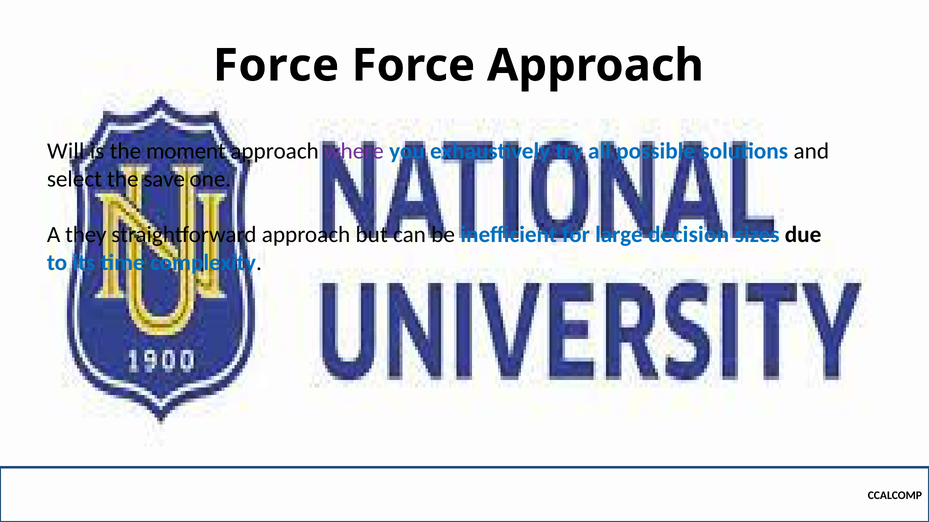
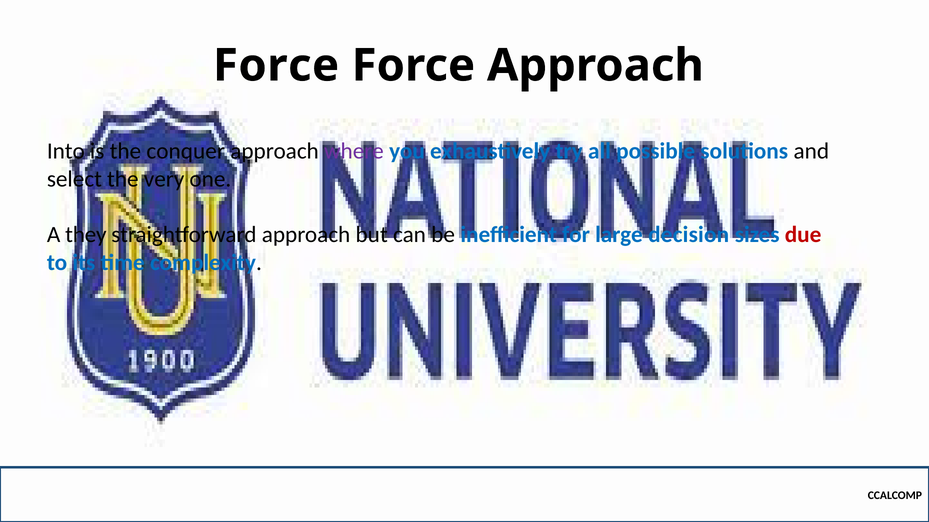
Will: Will -> Into
moment: moment -> conquer
save: save -> very
due colour: black -> red
